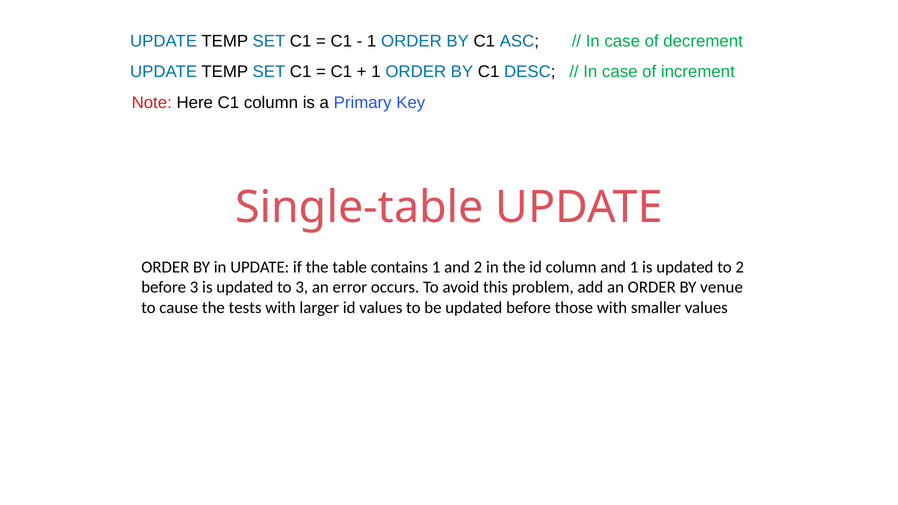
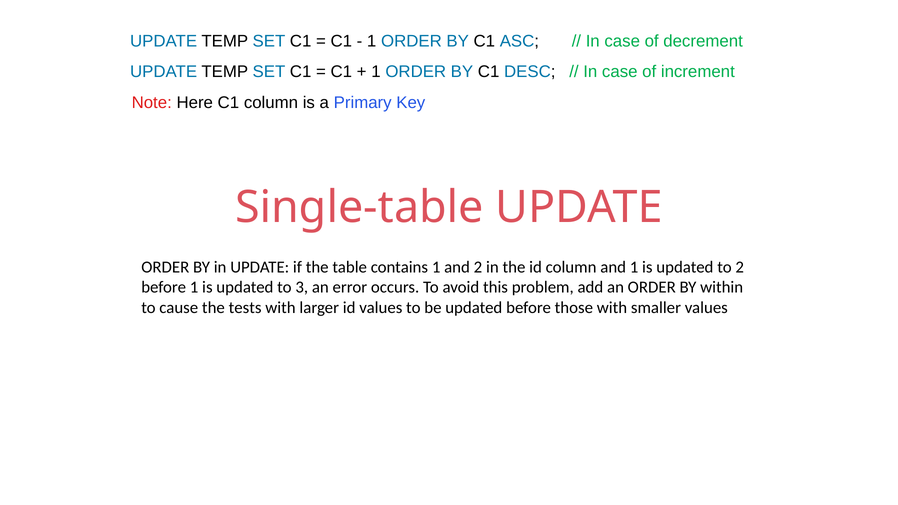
before 3: 3 -> 1
venue: venue -> within
